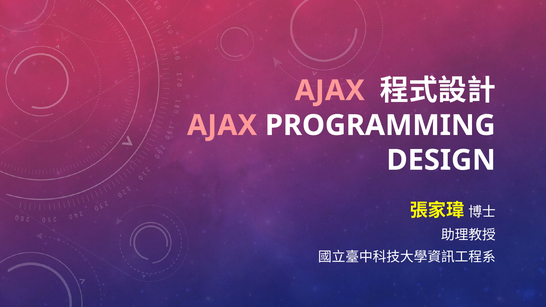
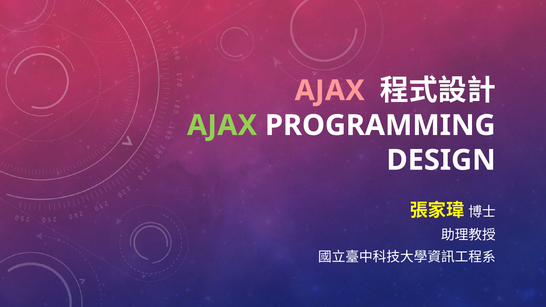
AJAX at (222, 125) colour: pink -> light green
